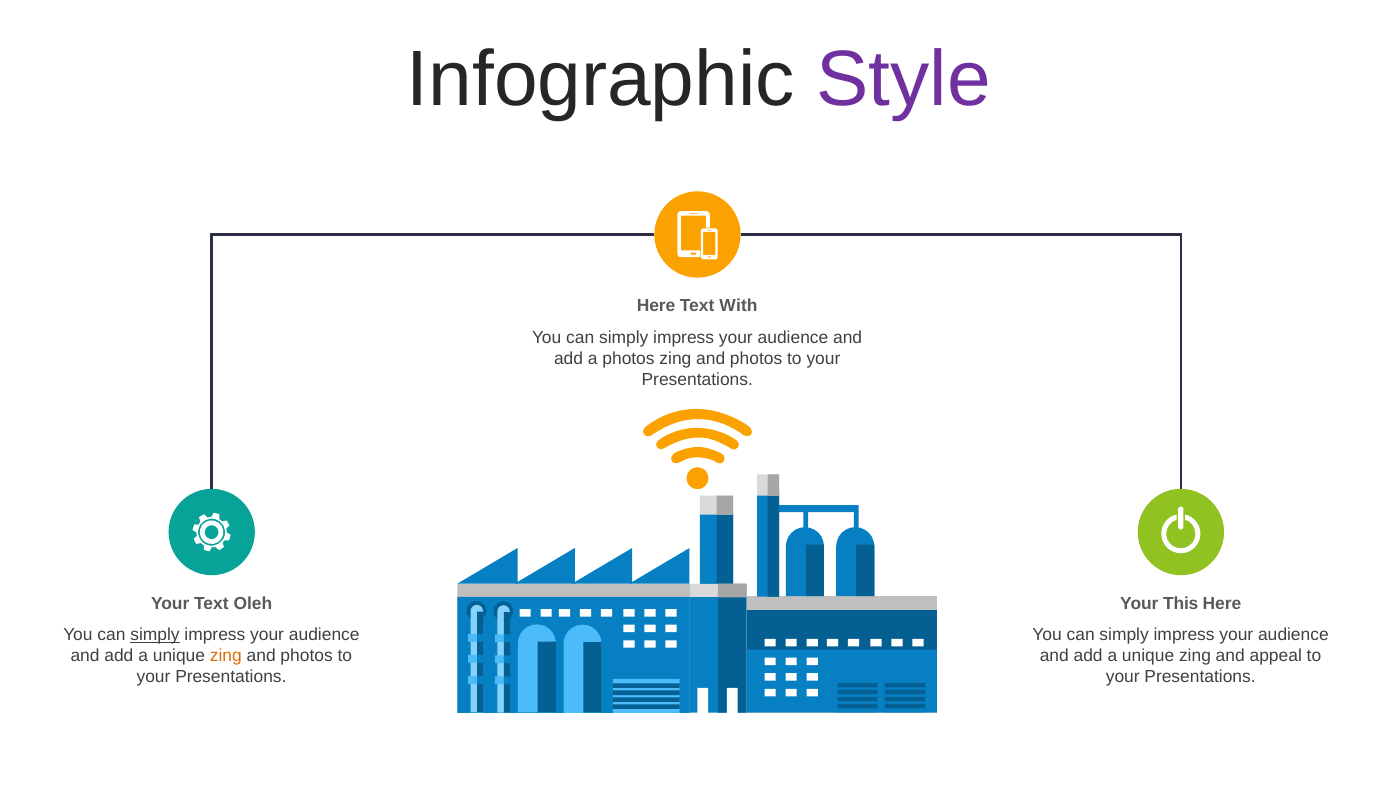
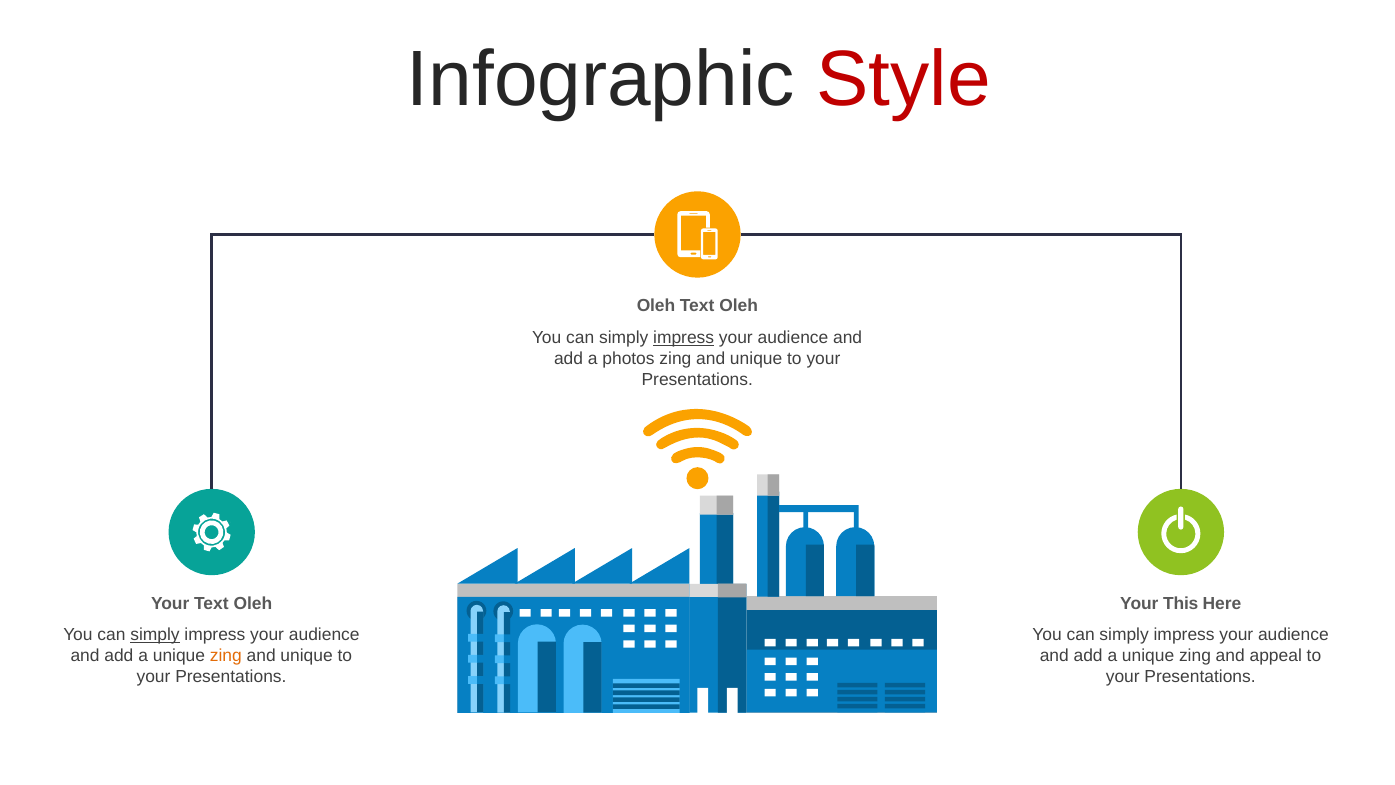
Style colour: purple -> red
Here at (656, 306): Here -> Oleh
With at (739, 306): With -> Oleh
impress at (684, 338) underline: none -> present
photos at (756, 358): photos -> unique
photos at (307, 656): photos -> unique
